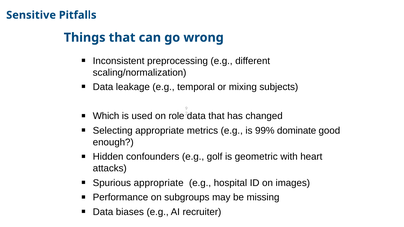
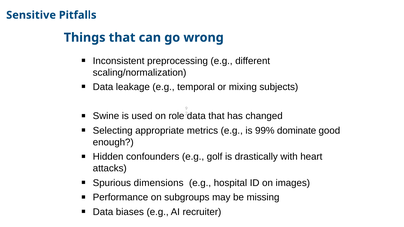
Which: Which -> Swine
geometric: geometric -> drastically
Spurious appropriate: appropriate -> dimensions
